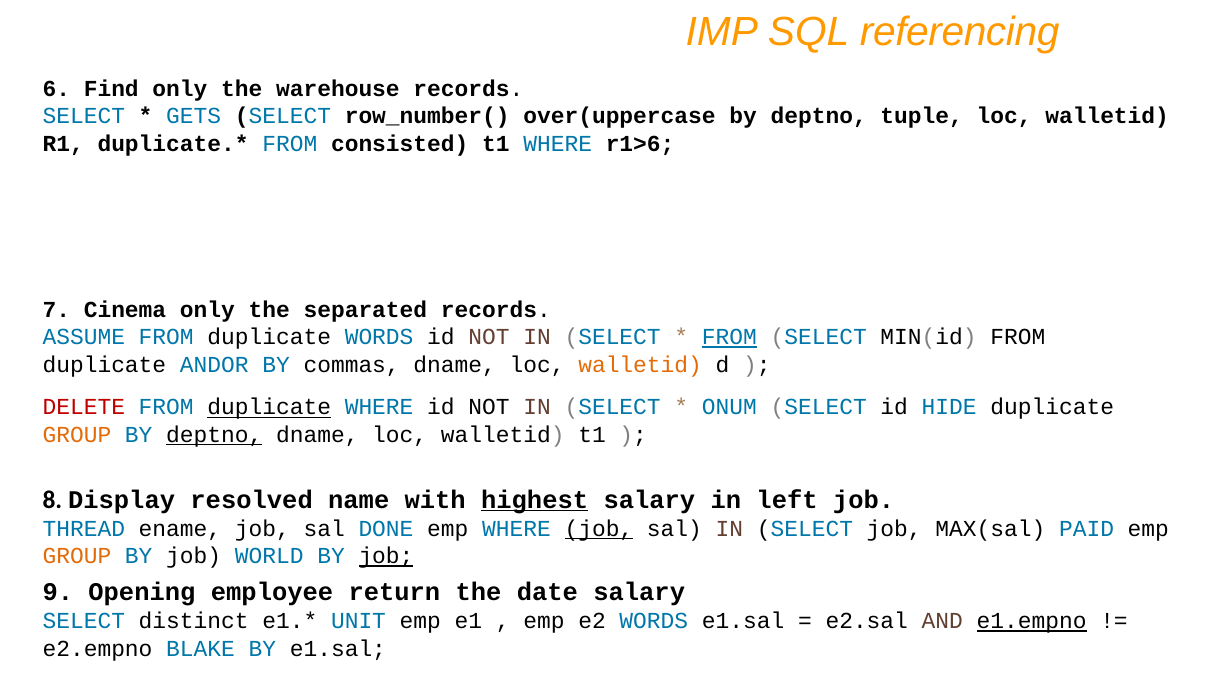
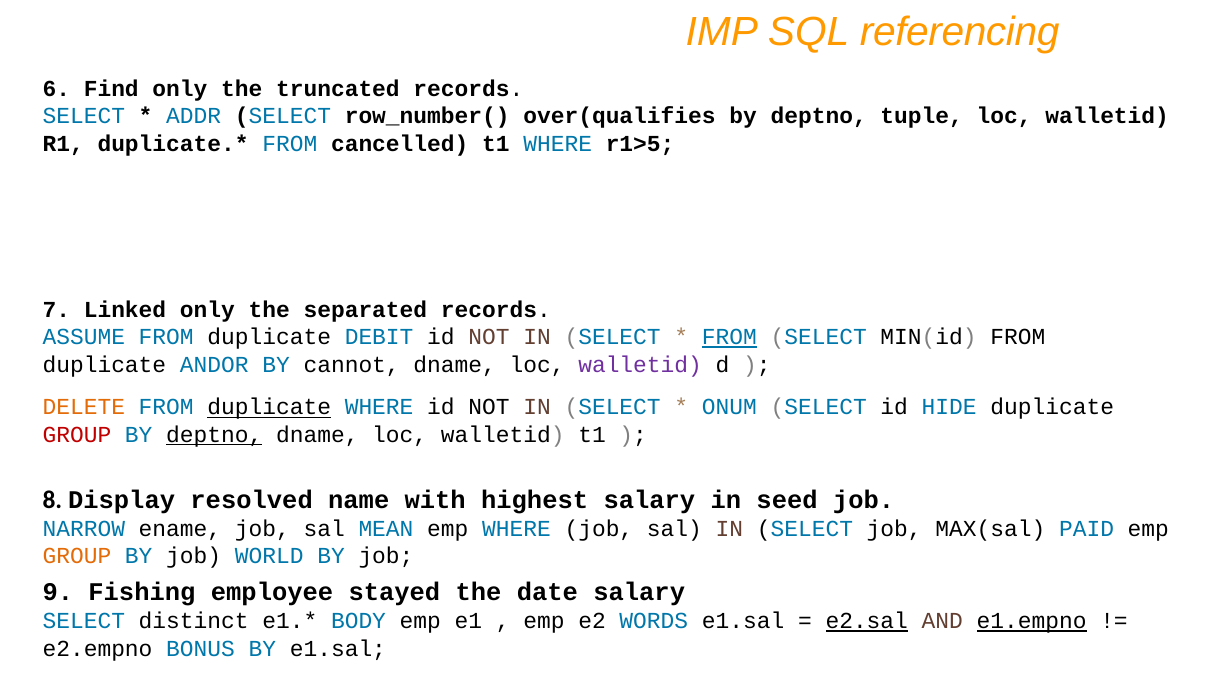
warehouse: warehouse -> truncated
GETS: GETS -> ADDR
over(uppercase: over(uppercase -> over(qualifies
consisted: consisted -> cancelled
r1>6: r1>6 -> r1>5
Cinema: Cinema -> Linked
duplicate WORDS: WORDS -> DEBIT
commas: commas -> cannot
walletid at (640, 365) colour: orange -> purple
DELETE colour: red -> orange
GROUP at (77, 435) colour: orange -> red
highest underline: present -> none
left: left -> seed
THREAD: THREAD -> NARROW
DONE: DONE -> MEAN
job at (599, 528) underline: present -> none
job at (386, 556) underline: present -> none
Opening: Opening -> Fishing
return: return -> stayed
UNIT: UNIT -> BODY
e2.sal underline: none -> present
BLAKE: BLAKE -> BONUS
